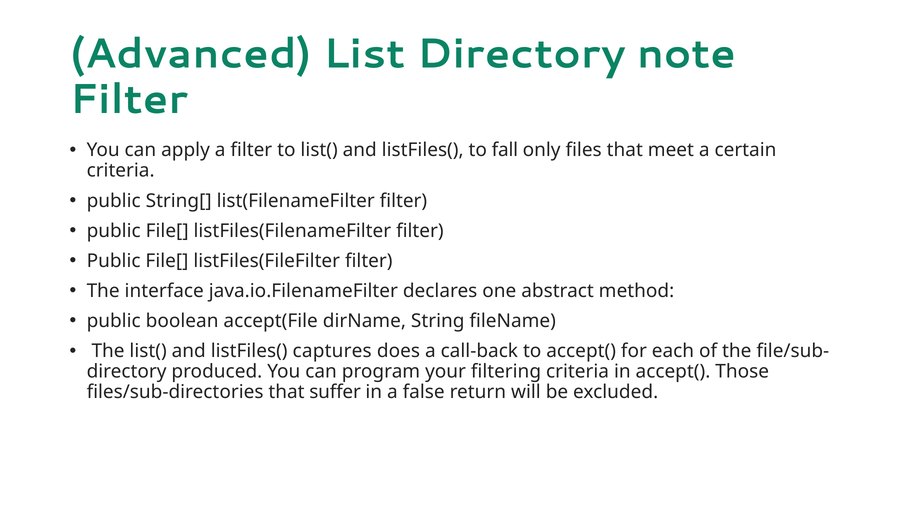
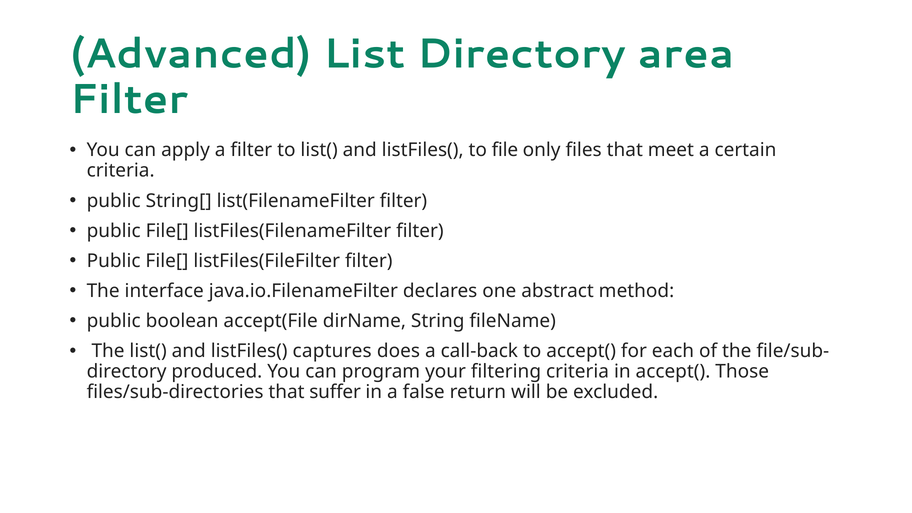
note: note -> area
fall: fall -> file
